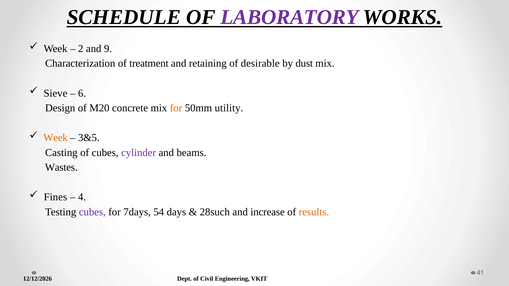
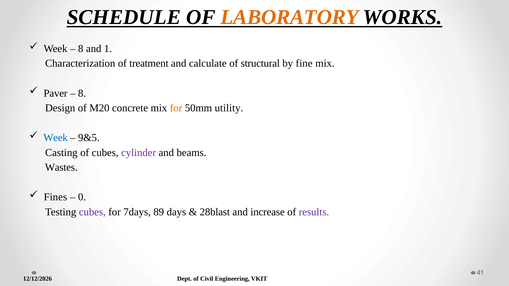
LABORATORY colour: purple -> orange
2 at (81, 49): 2 -> 8
9: 9 -> 1
retaining: retaining -> calculate
desirable: desirable -> structural
dust: dust -> fine
Sieve: Sieve -> Paver
6 at (82, 93): 6 -> 8
Week at (56, 138) colour: orange -> blue
3&5: 3&5 -> 9&5
4: 4 -> 0
54: 54 -> 89
28such: 28such -> 28blast
results colour: orange -> purple
